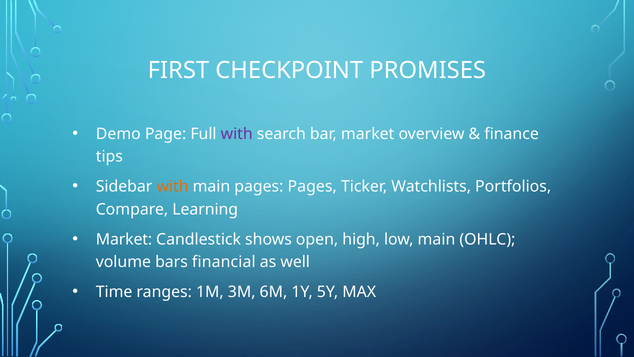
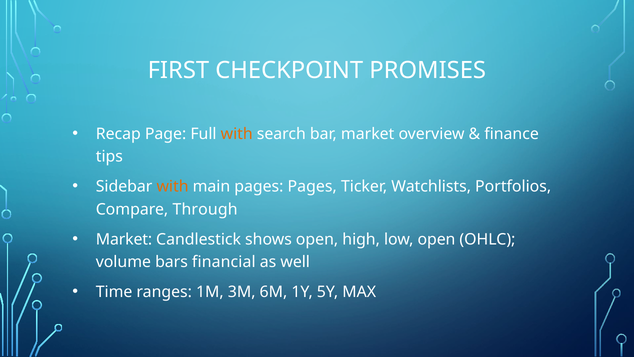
Demo: Demo -> Recap
with at (237, 134) colour: purple -> orange
Learning: Learning -> Through
low main: main -> open
